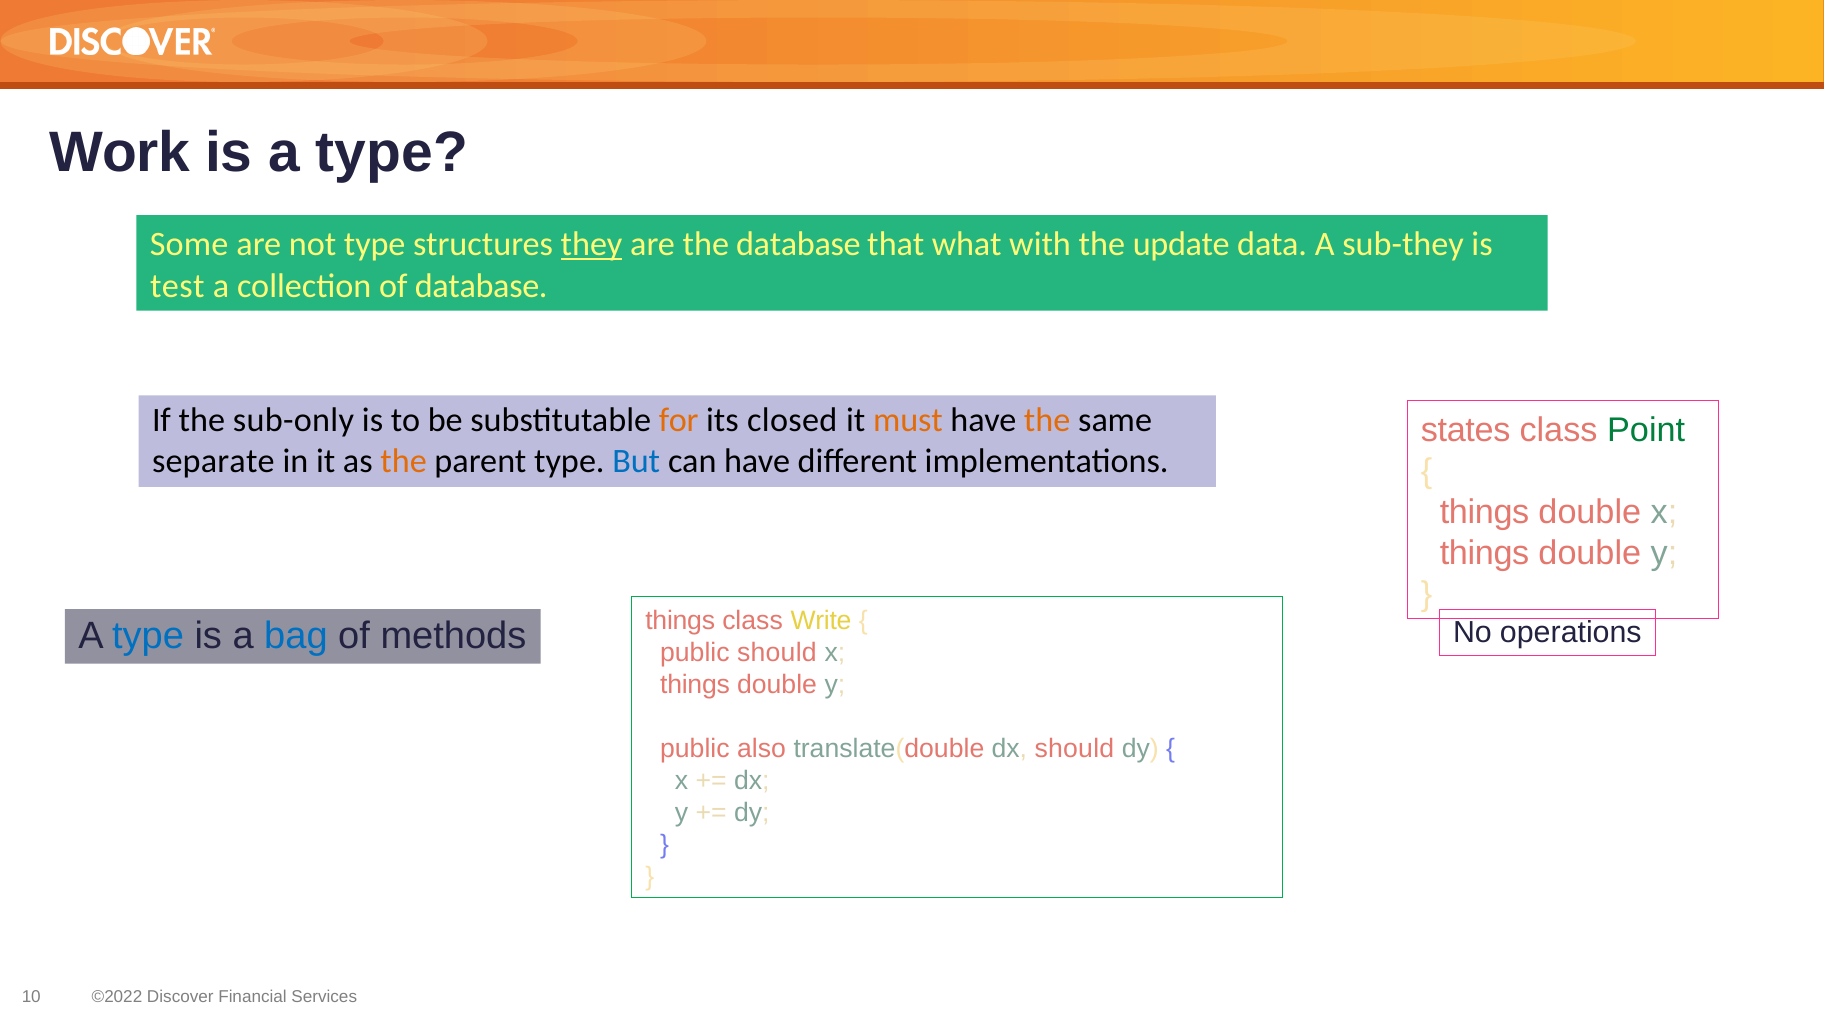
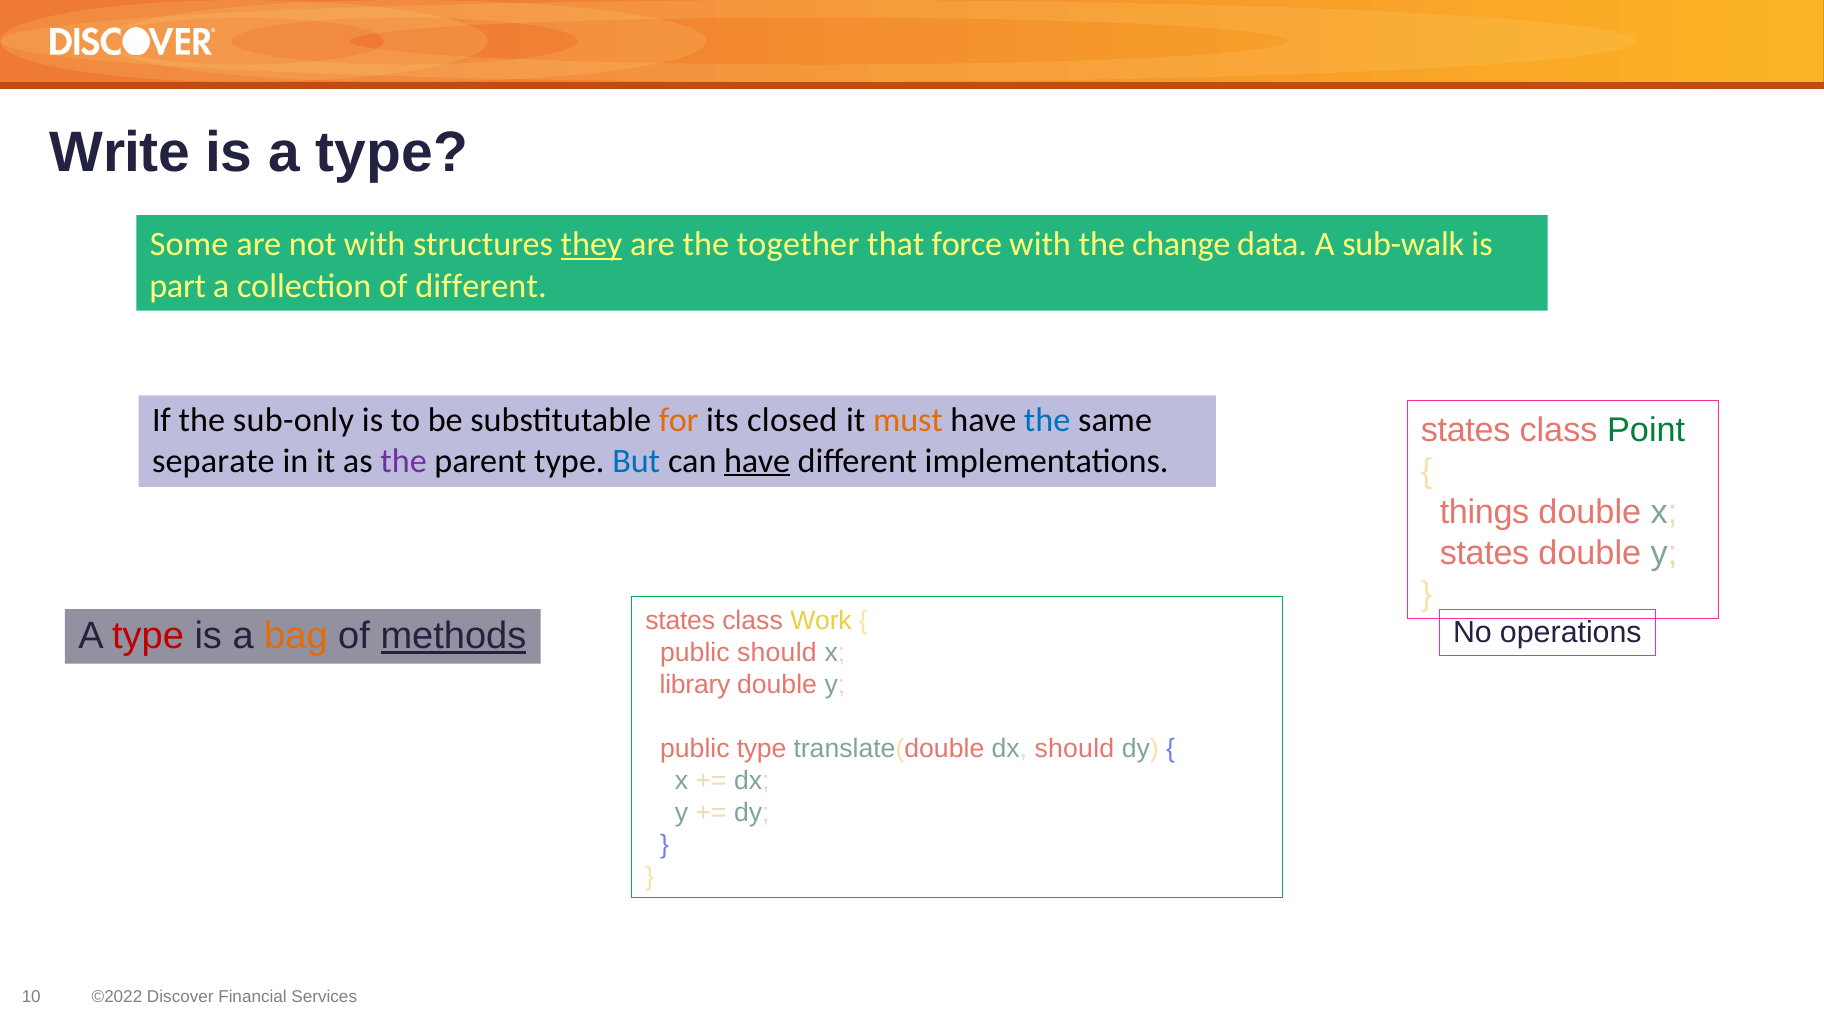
Work: Work -> Write
not type: type -> with
the database: database -> together
what: what -> force
update: update -> change
sub-they: sub-they -> sub-walk
test: test -> part
of database: database -> different
the at (1047, 420) colour: orange -> blue
the at (404, 461) colour: orange -> purple
have at (757, 461) underline: none -> present
things at (1485, 553): things -> states
things at (680, 621): things -> states
Write: Write -> Work
type at (148, 636) colour: blue -> red
bag colour: blue -> orange
methods underline: none -> present
things at (695, 685): things -> library
public also: also -> type
